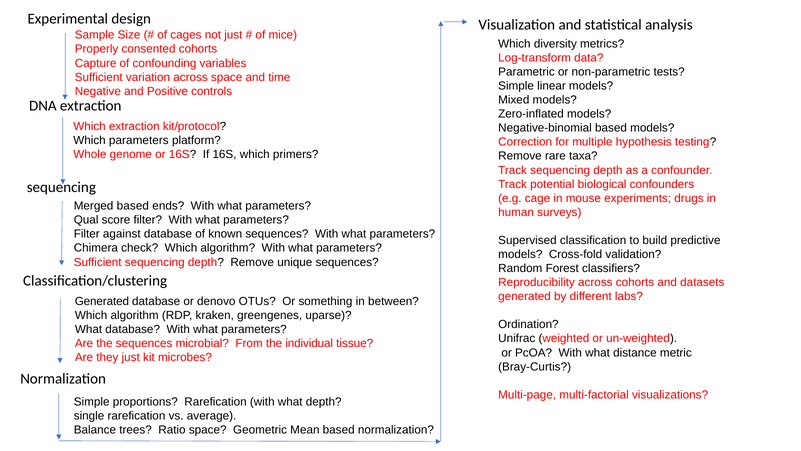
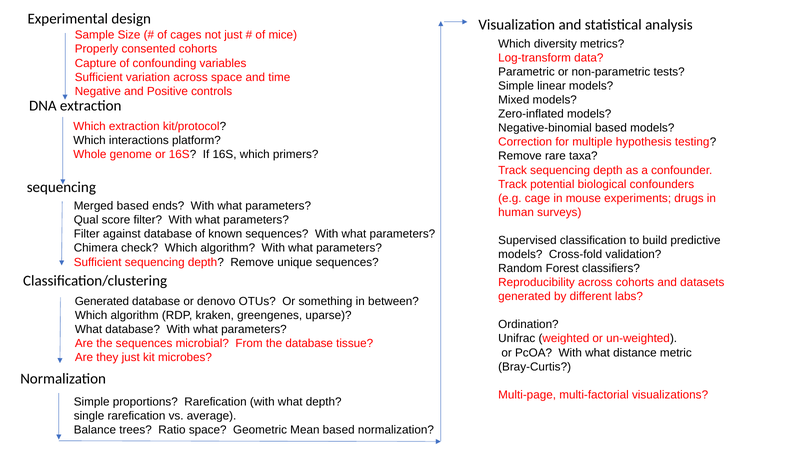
Which parameters: parameters -> interactions
the individual: individual -> database
